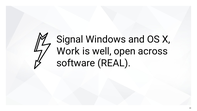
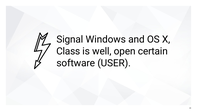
Work: Work -> Class
across: across -> certain
REAL: REAL -> USER
